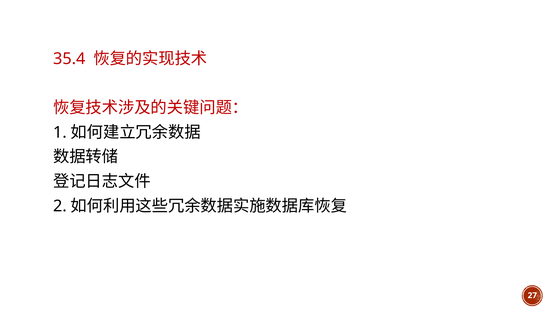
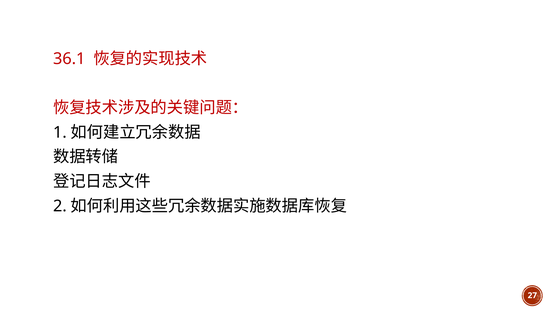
35.4: 35.4 -> 36.1
